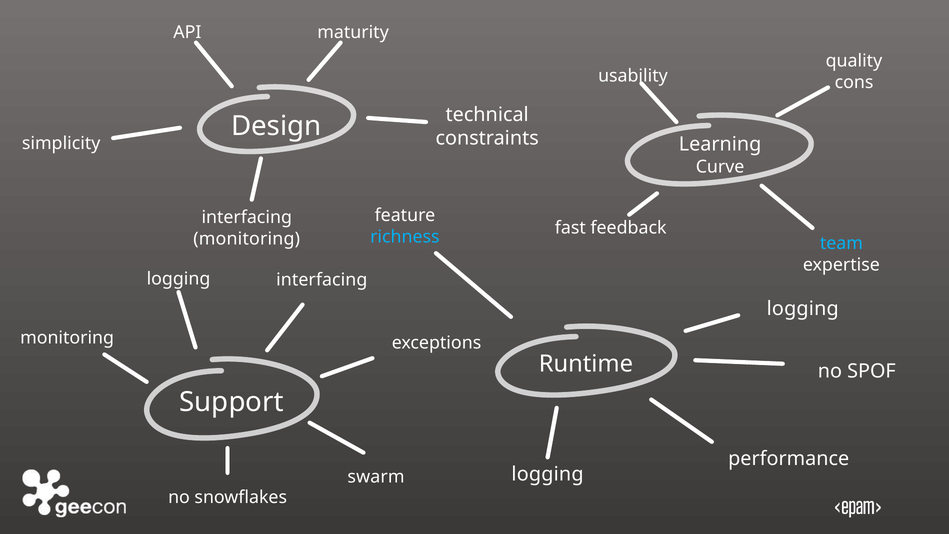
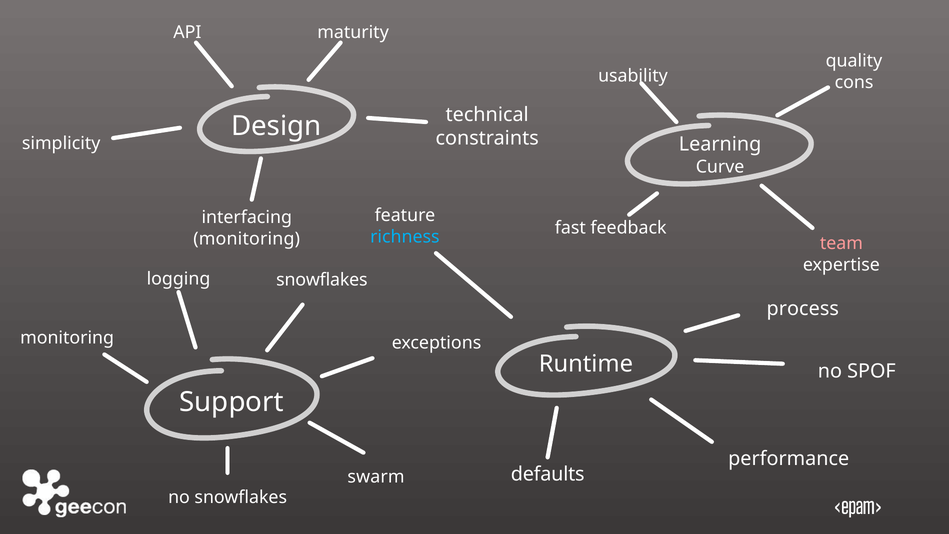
team colour: light blue -> pink
interfacing at (322, 280): interfacing -> snowflakes
logging at (803, 309): logging -> process
logging at (548, 474): logging -> defaults
